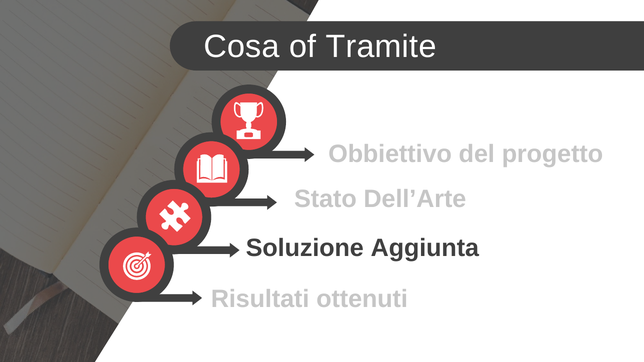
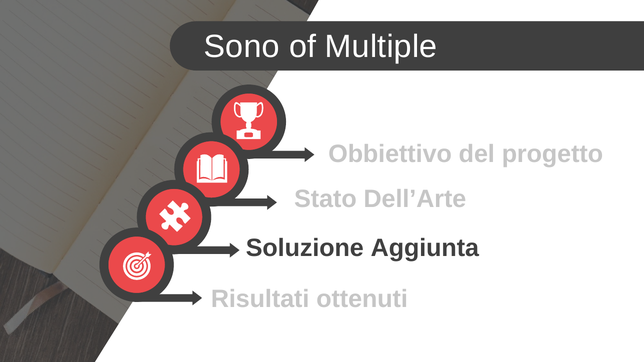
Cosa: Cosa -> Sono
Tramite: Tramite -> Multiple
